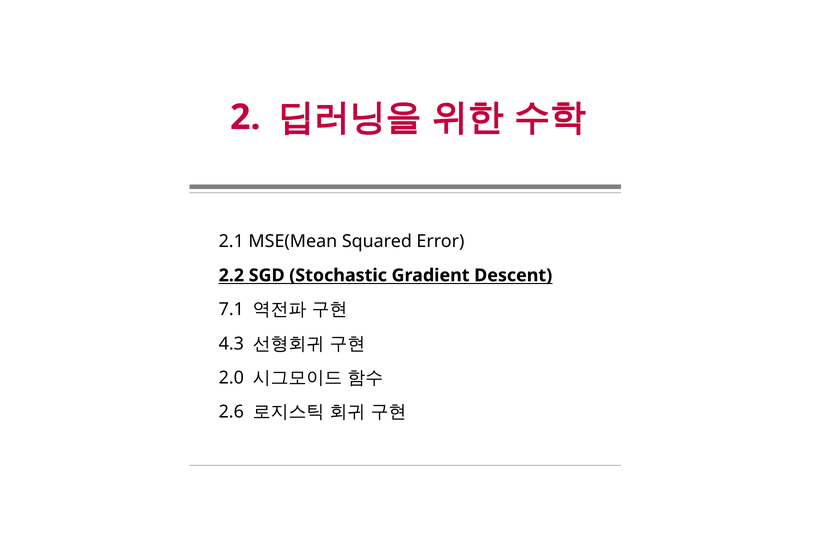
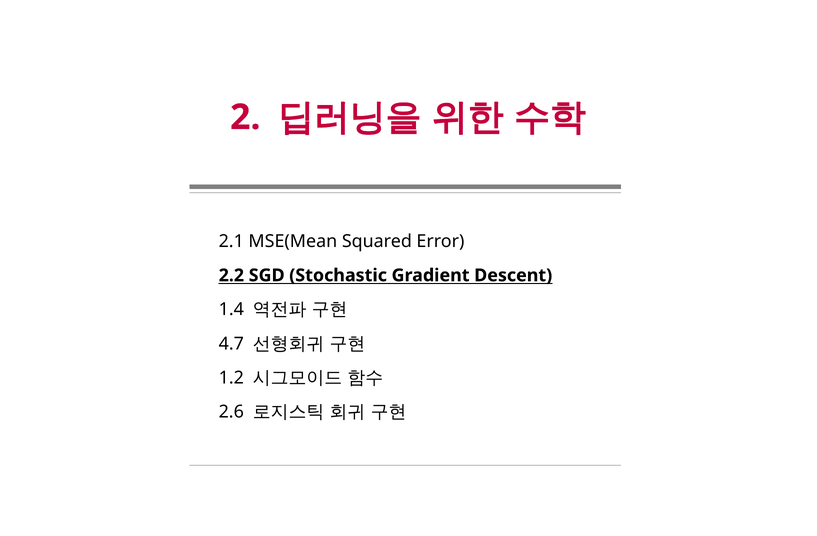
7.1: 7.1 -> 1.4
4.3: 4.3 -> 4.7
2.0: 2.0 -> 1.2
